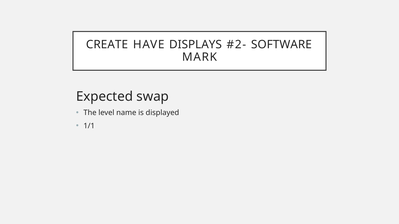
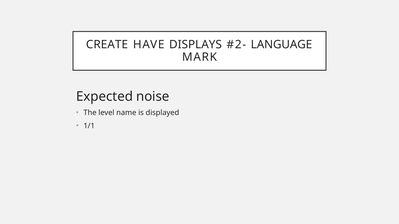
SOFTWARE: SOFTWARE -> LANGUAGE
swap: swap -> noise
